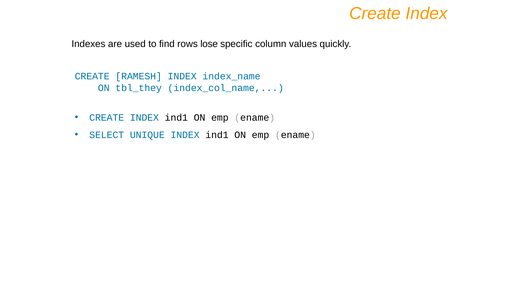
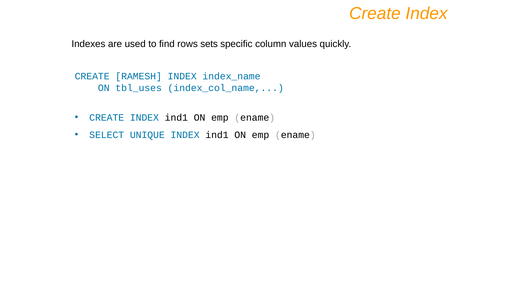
lose: lose -> sets
tbl_they: tbl_they -> tbl_uses
